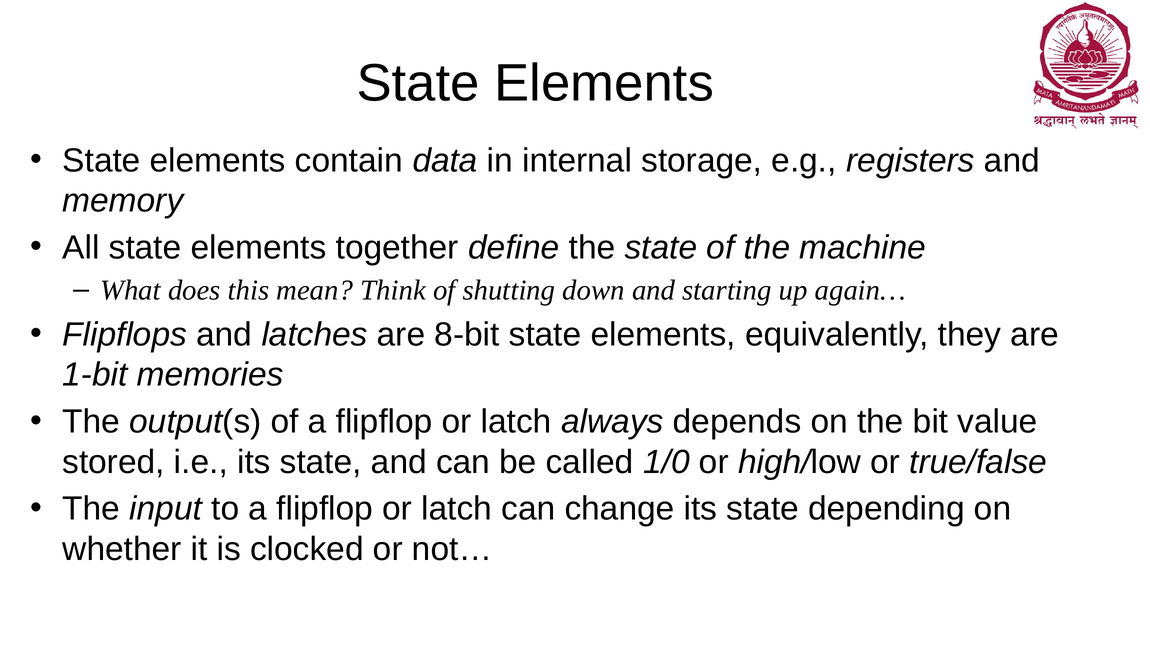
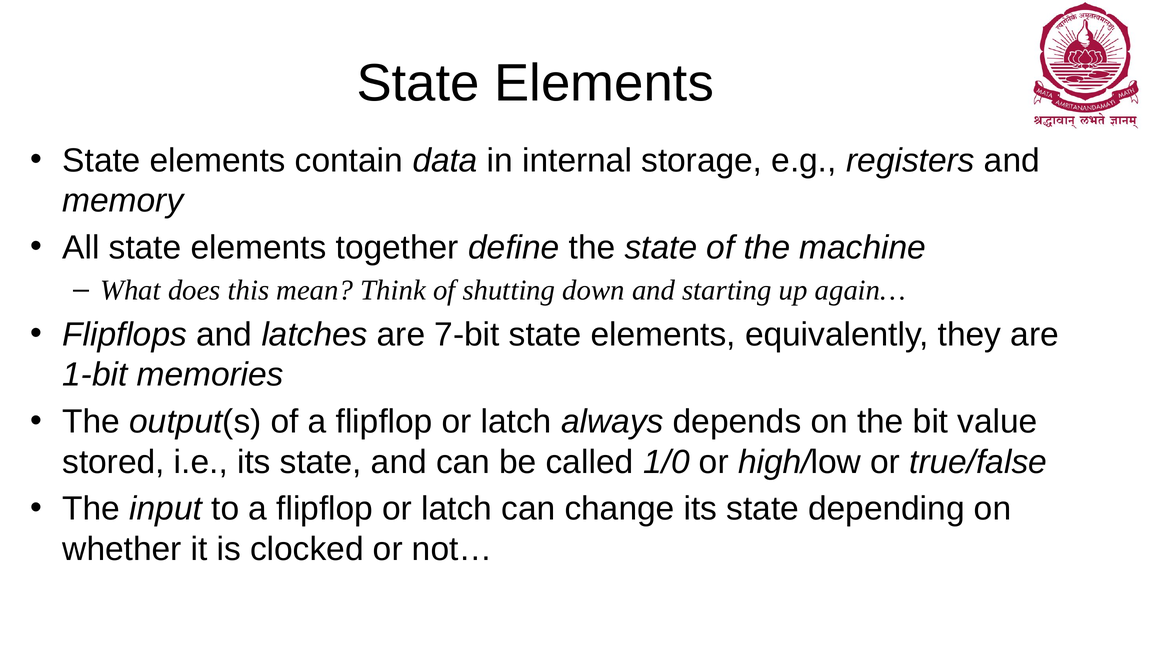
8-bit: 8-bit -> 7-bit
